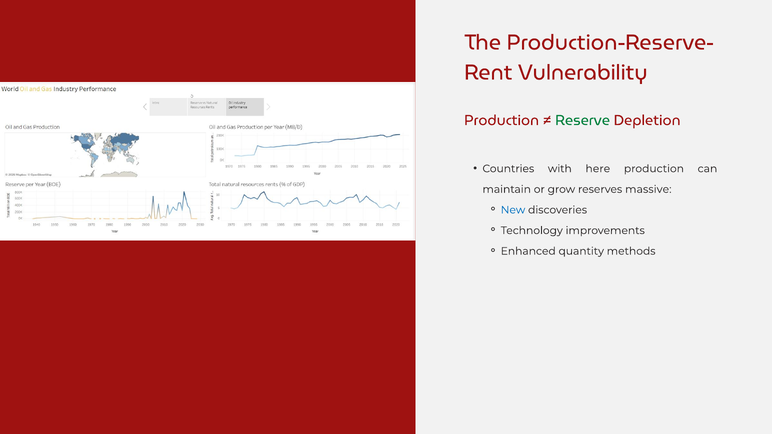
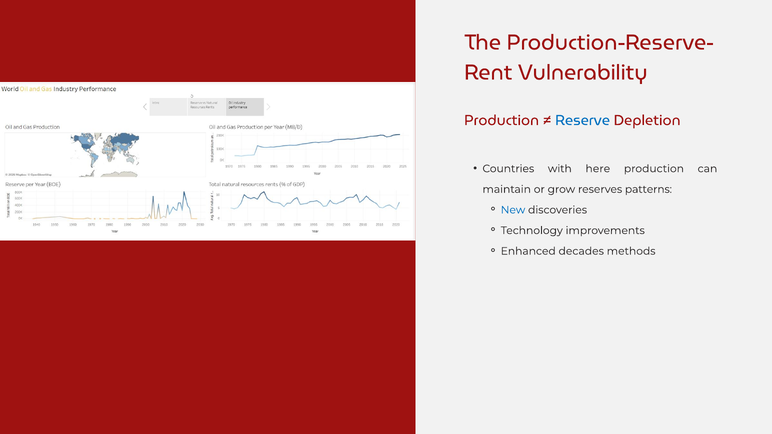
Reserve colour: green -> blue
massive: massive -> patterns
quantity: quantity -> decades
